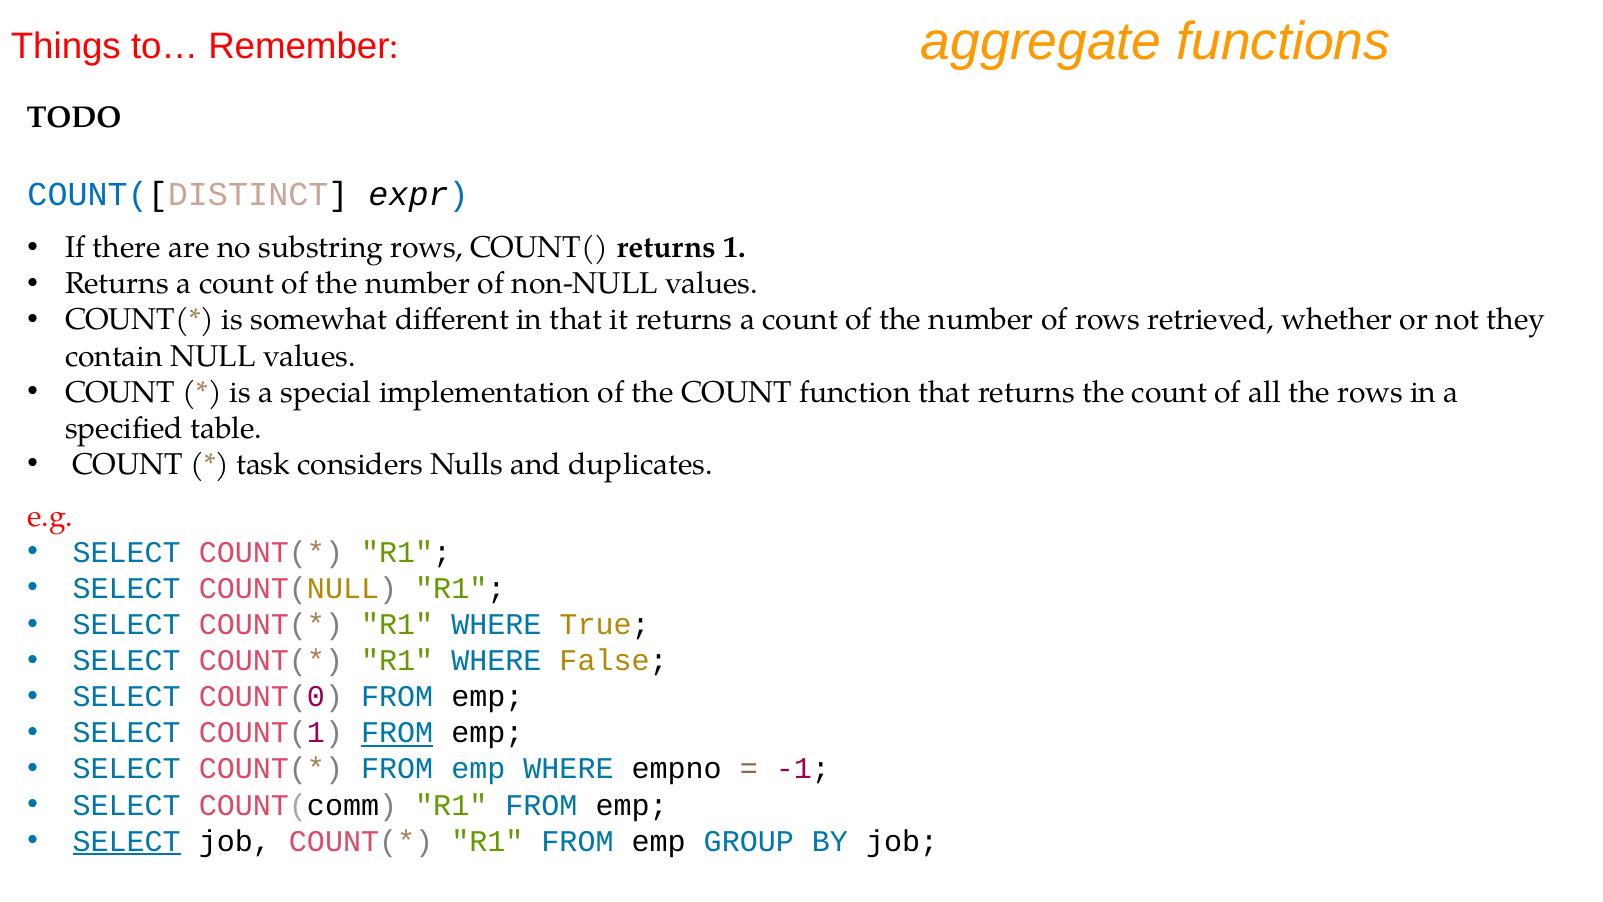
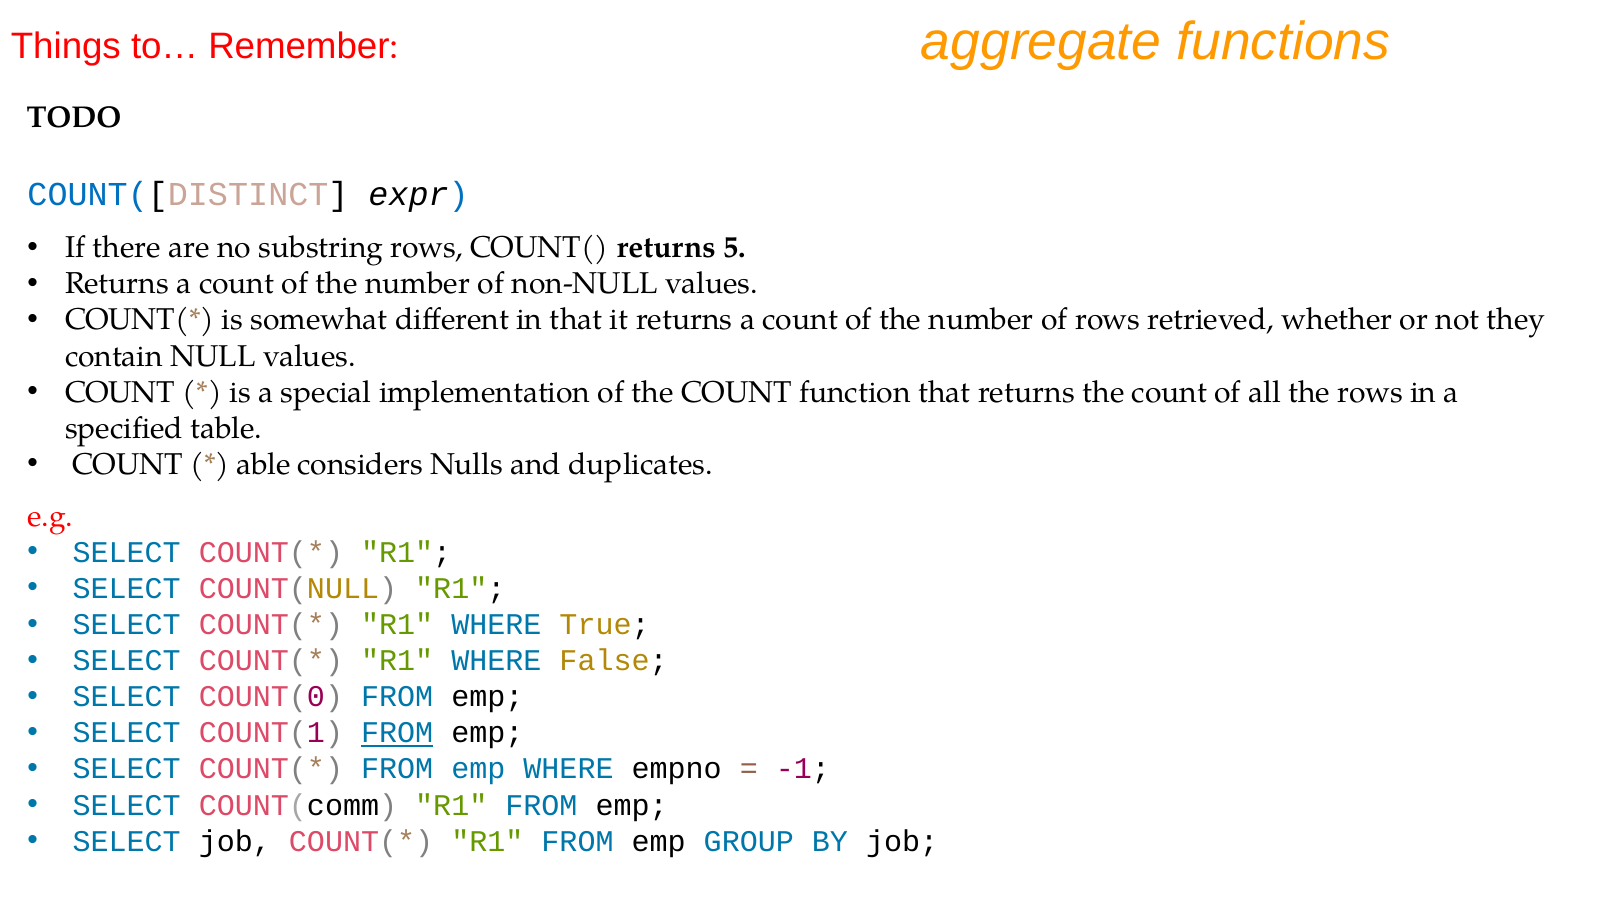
1: 1 -> 5
task: task -> able
SELECT at (127, 841) underline: present -> none
